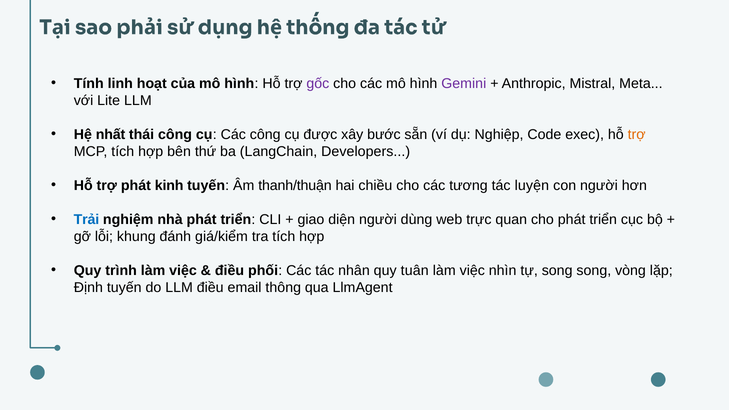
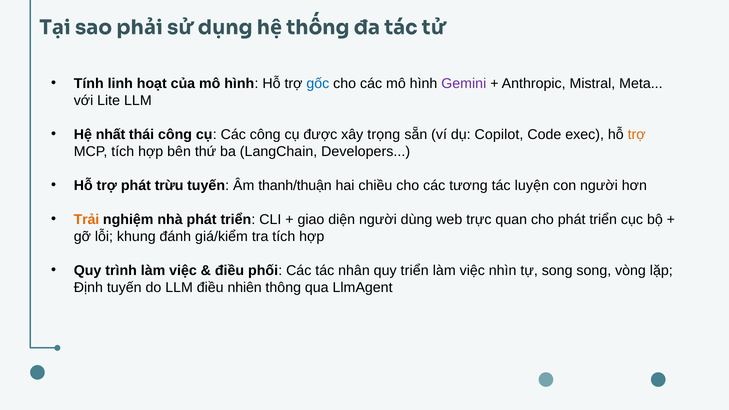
gốc colour: purple -> blue
bước: bước -> trọng
Nghiệp: Nghiệp -> Copilot
kinh: kinh -> trừu
Trải colour: blue -> orange
quy tuân: tuân -> triển
email: email -> nhiên
